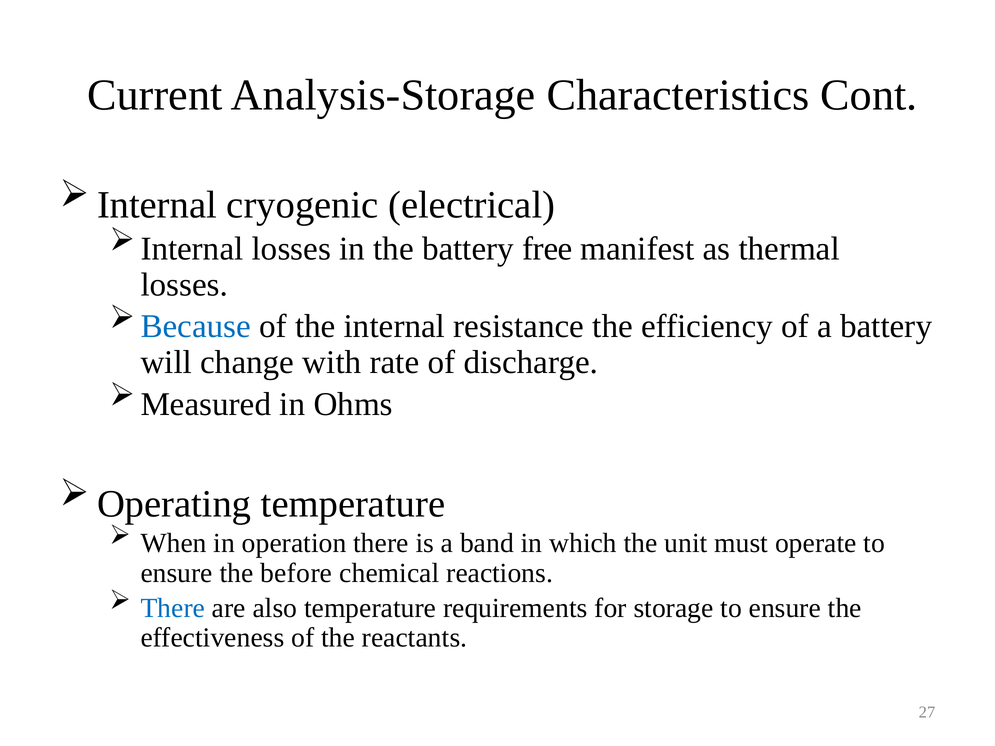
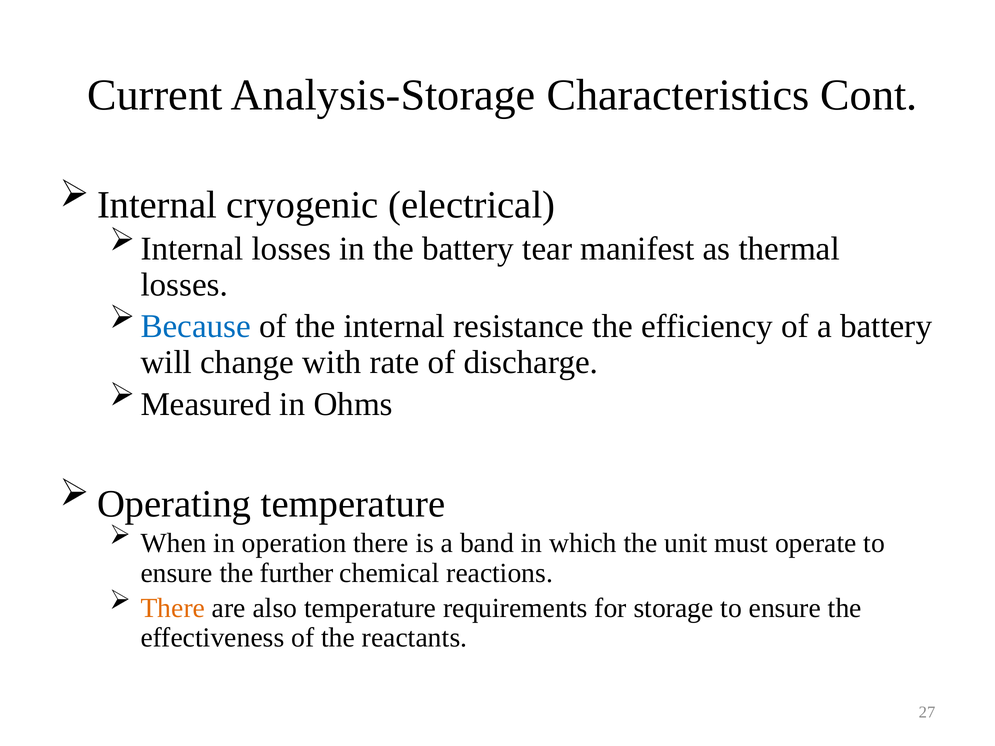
free: free -> tear
before: before -> further
There at (173, 608) colour: blue -> orange
